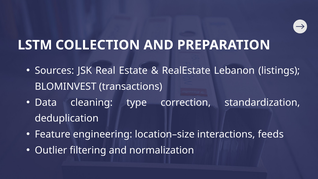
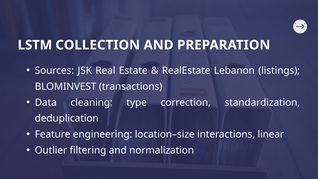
feeds: feeds -> linear
